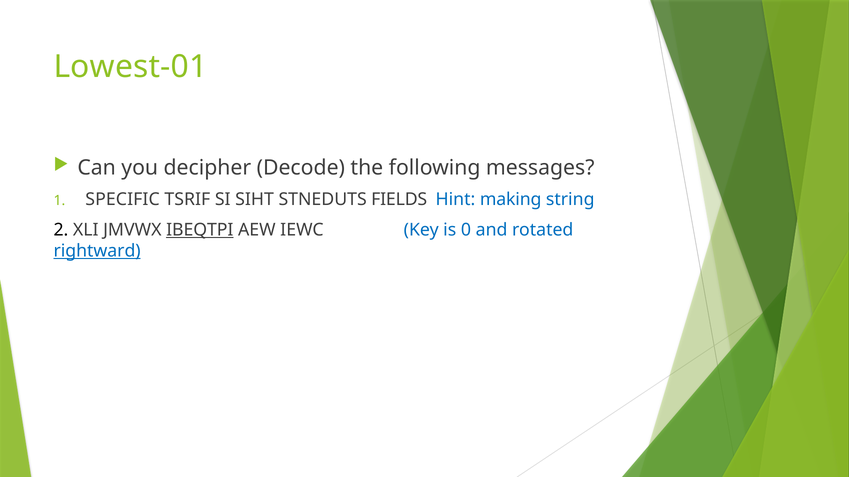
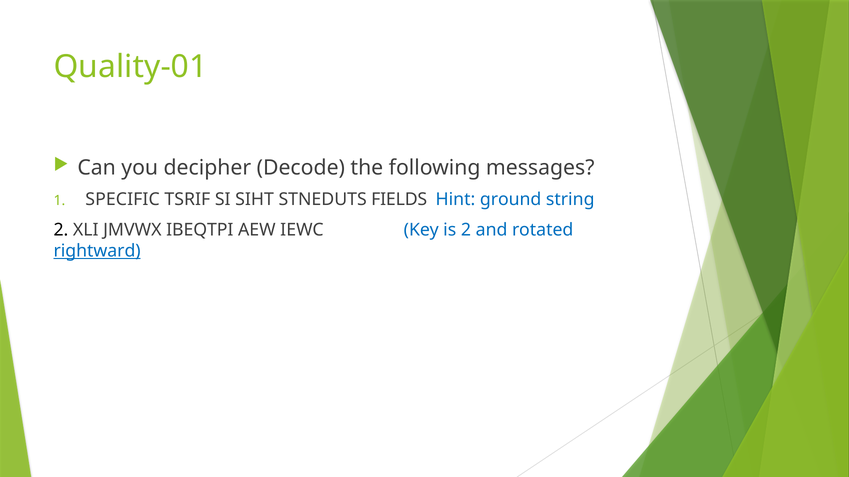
Lowest-01: Lowest-01 -> Quality-01
making: making -> ground
IBEQTPI underline: present -> none
is 0: 0 -> 2
